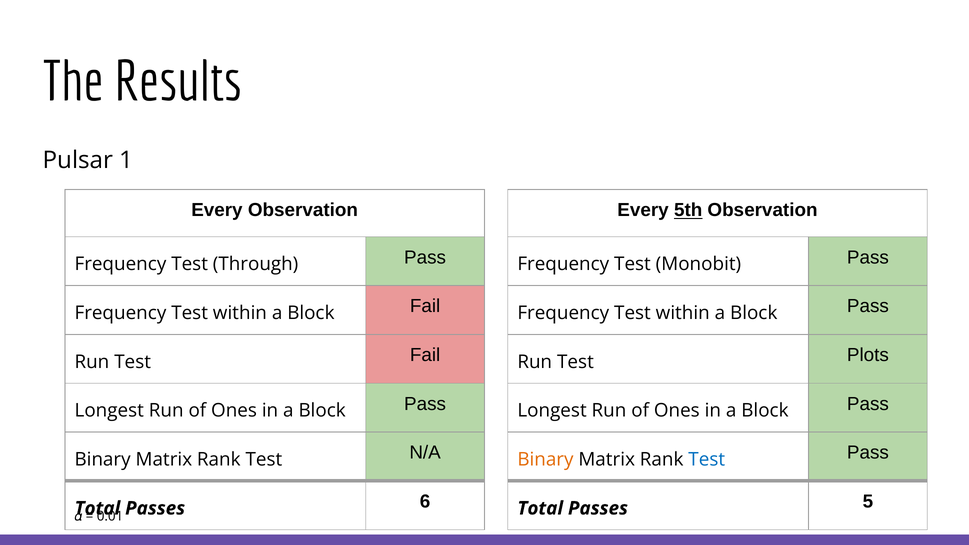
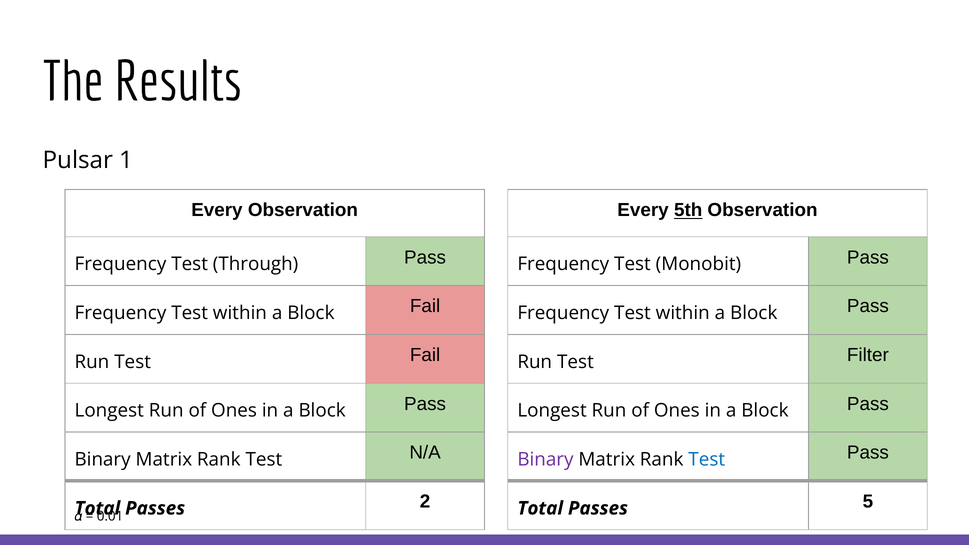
Plots: Plots -> Filter
Binary at (545, 460) colour: orange -> purple
6: 6 -> 2
